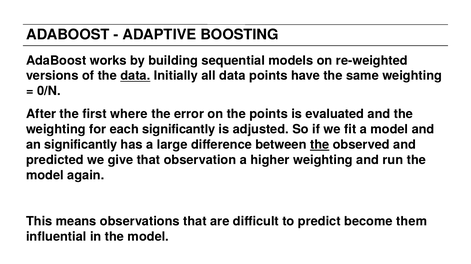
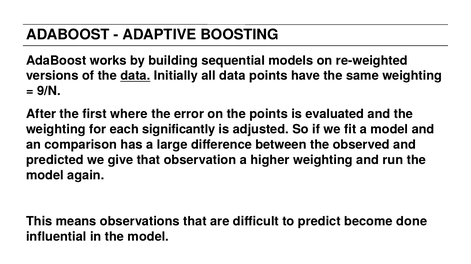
0/N: 0/N -> 9/N
an significantly: significantly -> comparison
the at (320, 145) underline: present -> none
them: them -> done
